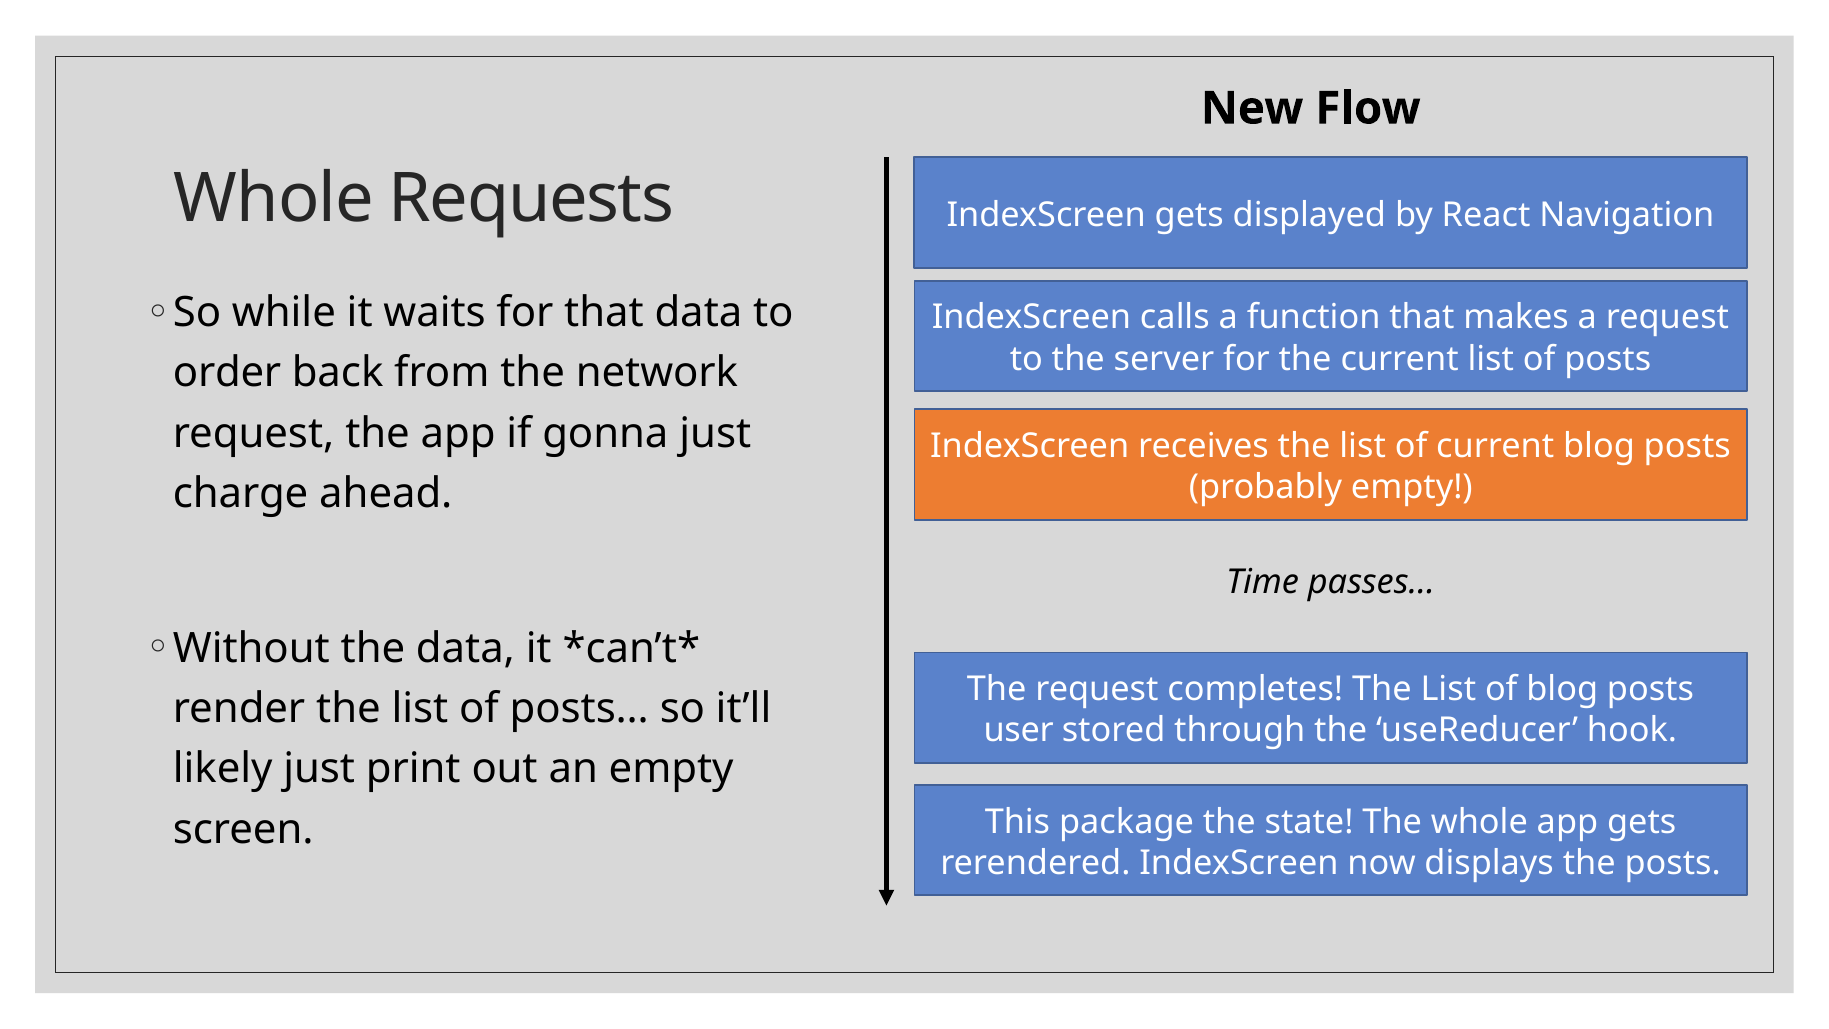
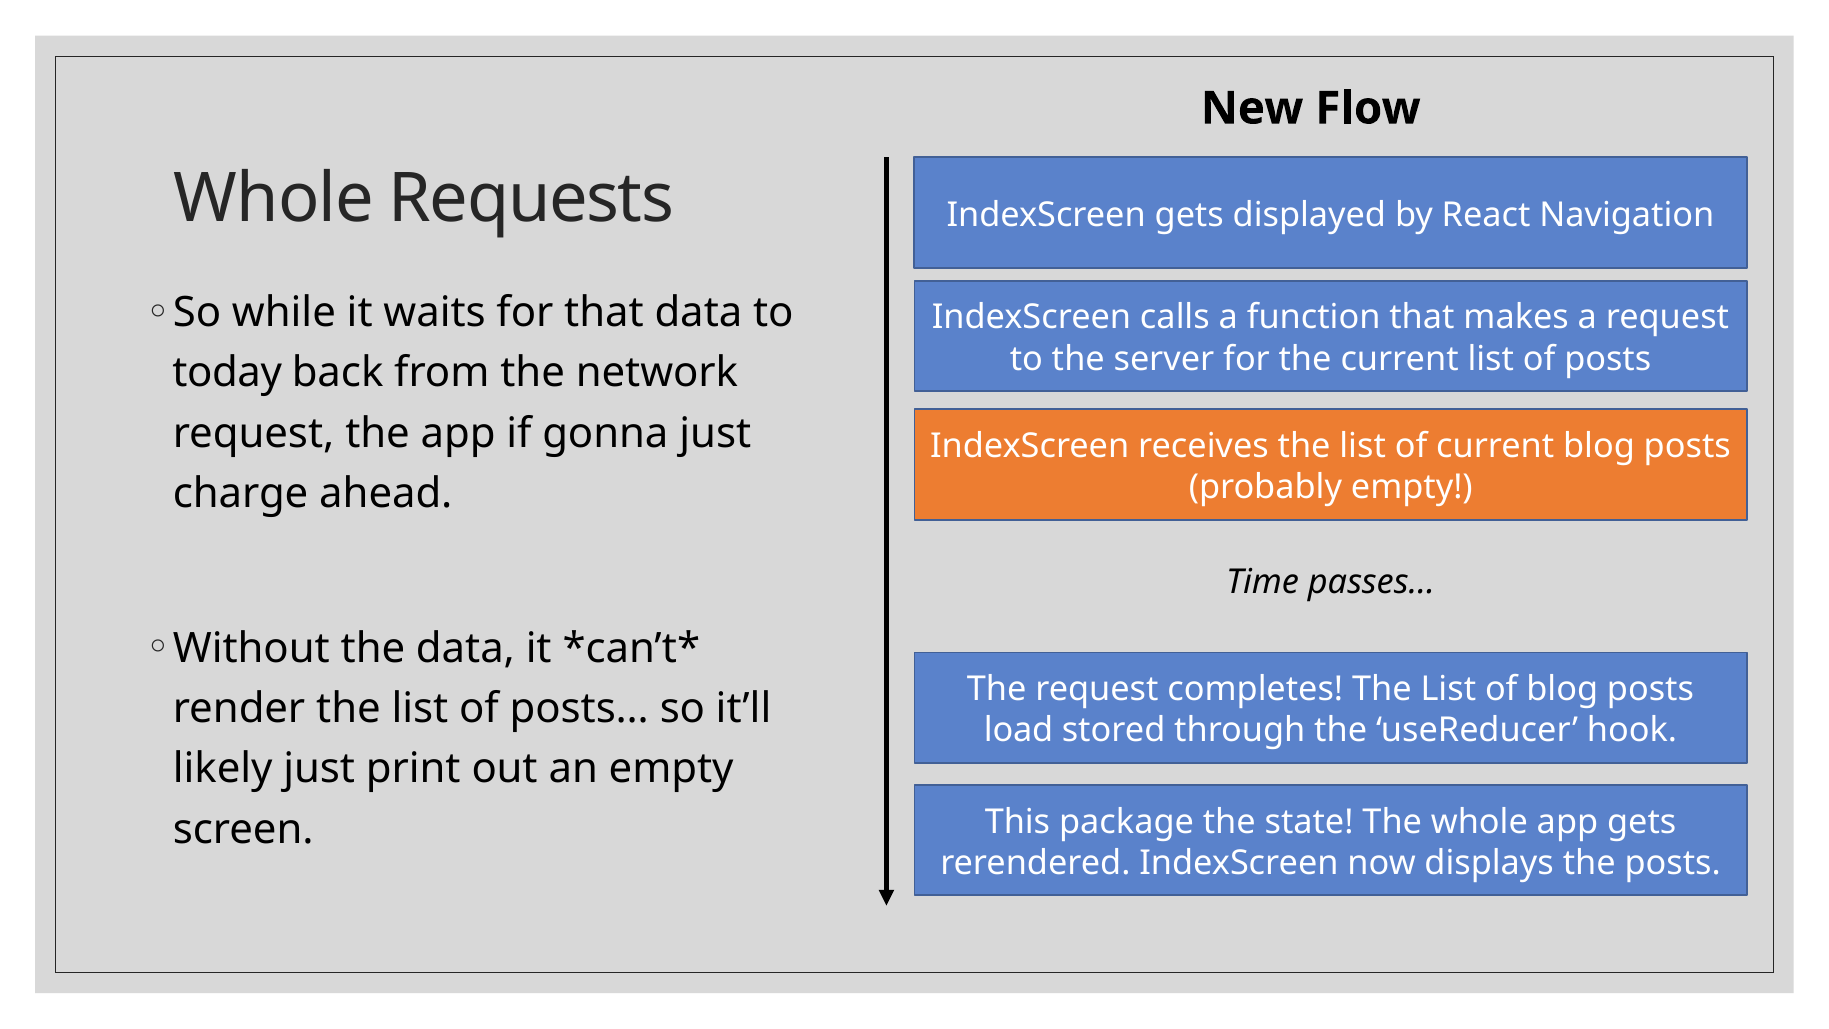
order: order -> today
user: user -> load
